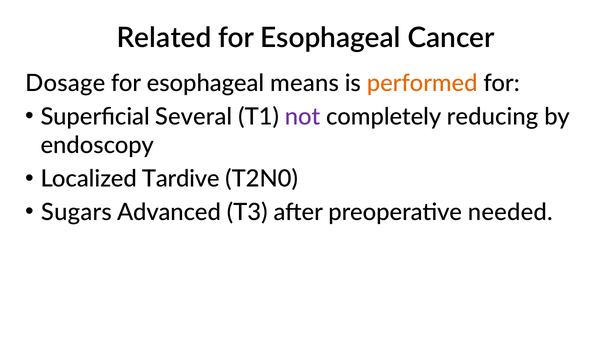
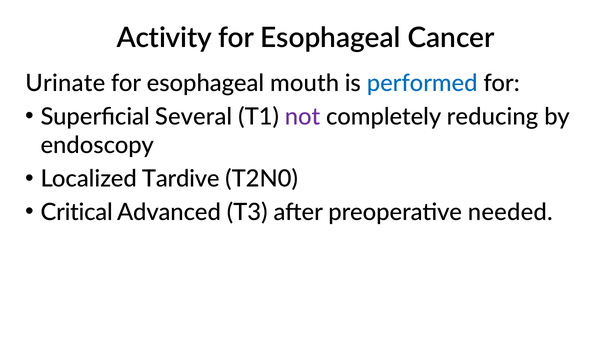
Related: Related -> Activity
Dosage: Dosage -> Urinate
means: means -> mouth
performed colour: orange -> blue
Sugars: Sugars -> Critical
